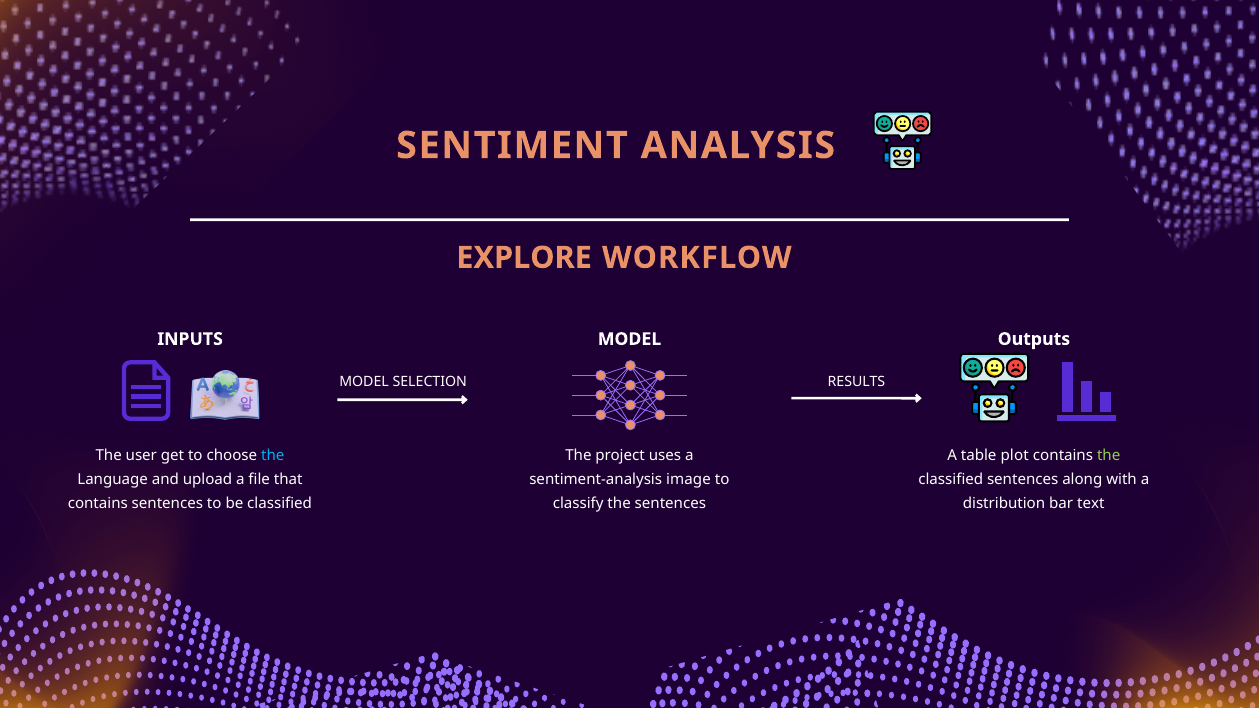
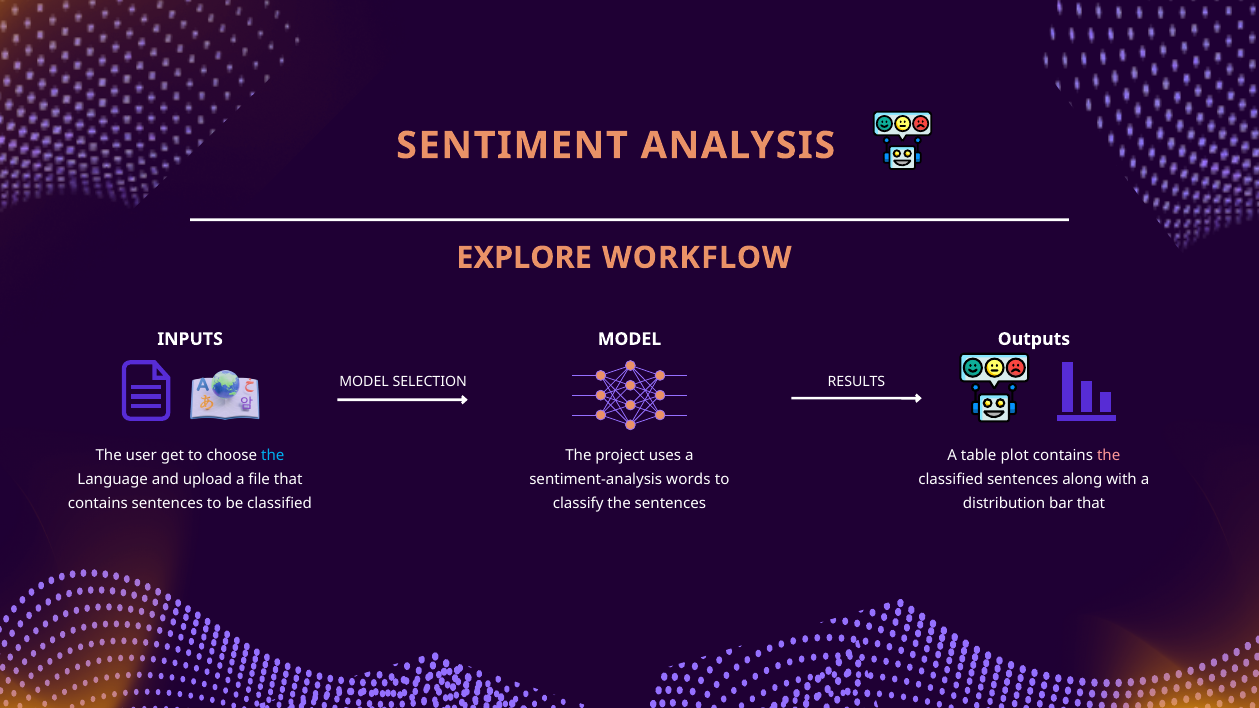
the at (1109, 456) colour: light green -> pink
image: image -> words
bar text: text -> that
